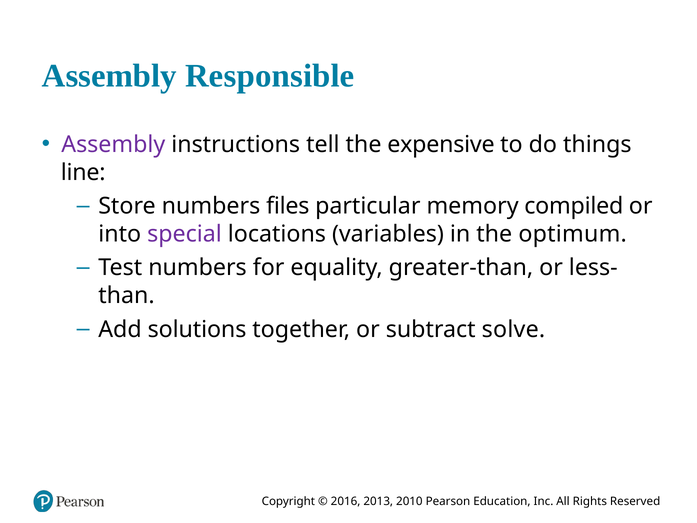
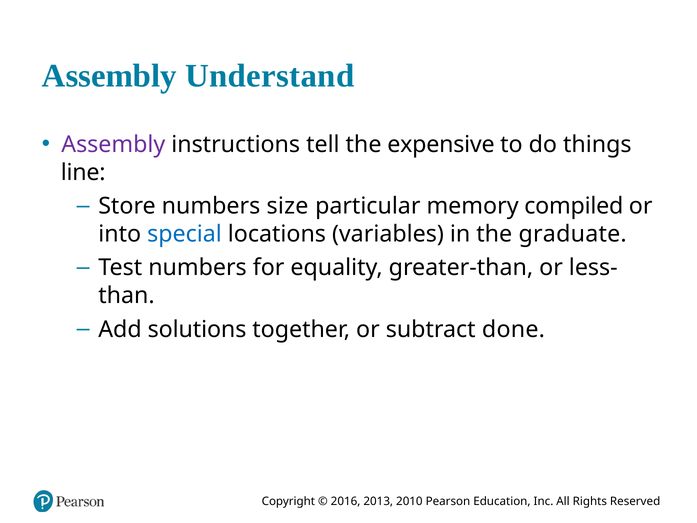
Responsible: Responsible -> Understand
files: files -> size
special colour: purple -> blue
optimum: optimum -> graduate
solve: solve -> done
